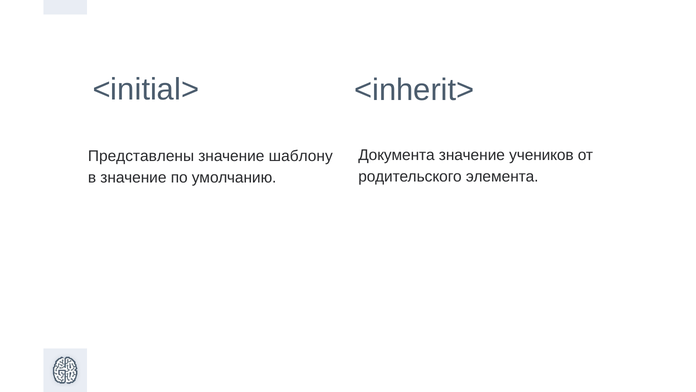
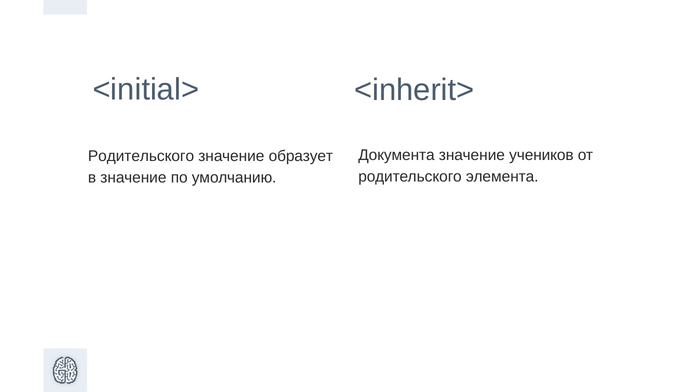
Представлены at (141, 156): Представлены -> Родительского
шаблону: шаблону -> образует
